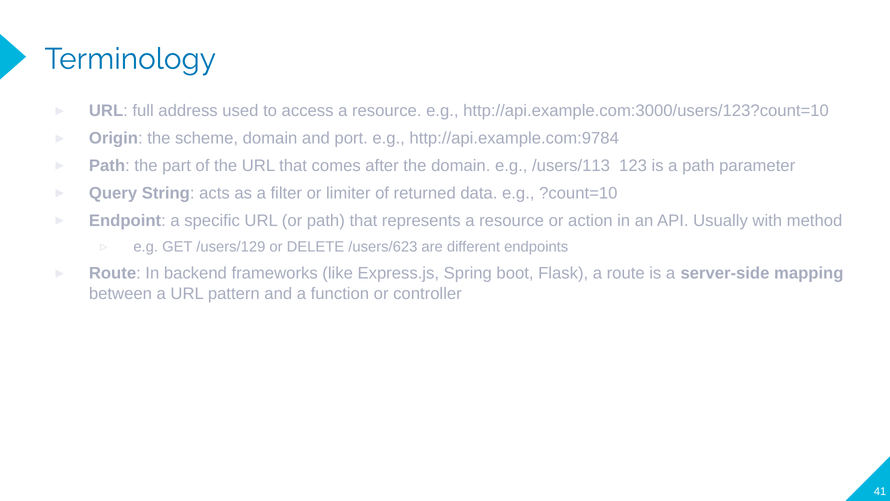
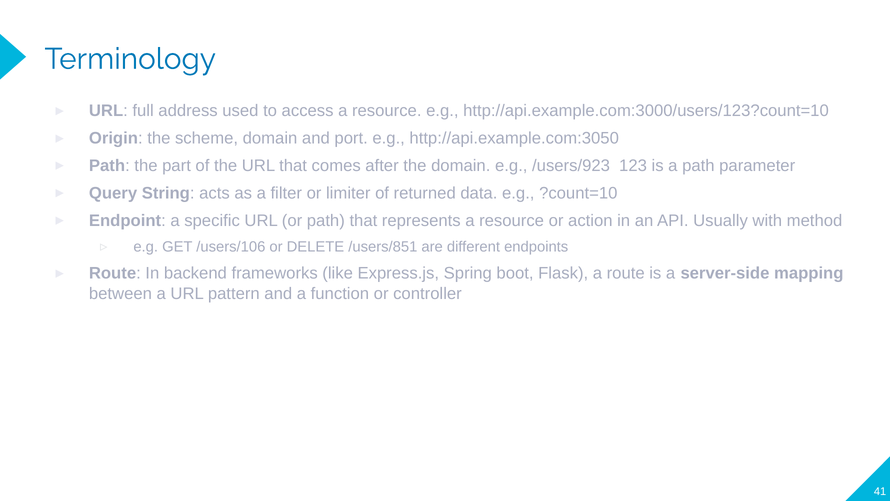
http://api.example.com:9784: http://api.example.com:9784 -> http://api.example.com:3050
/users/113: /users/113 -> /users/923
/users/129: /users/129 -> /users/106
/users/623: /users/623 -> /users/851
